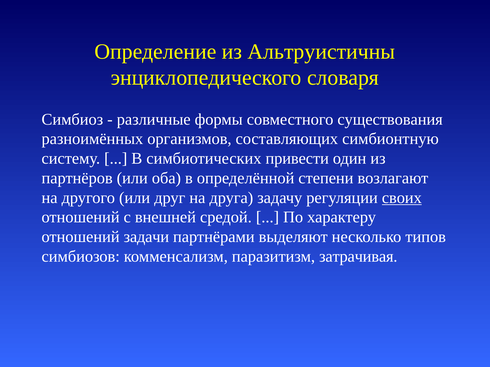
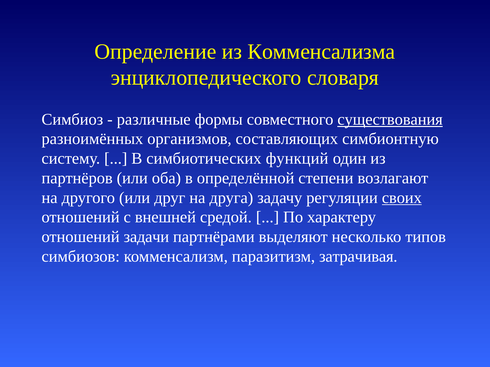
Альтруистичны: Альтруистичны -> Комменсализма
существования underline: none -> present
привести: привести -> функций
